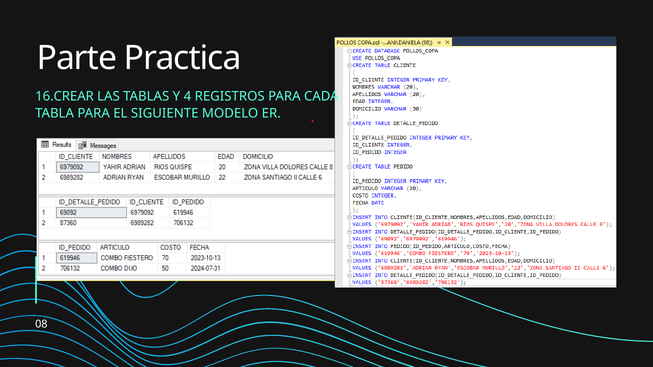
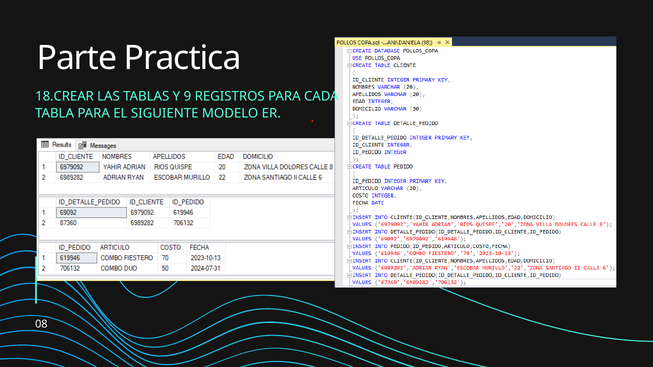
16.CREAR: 16.CREAR -> 18.CREAR
4: 4 -> 9
